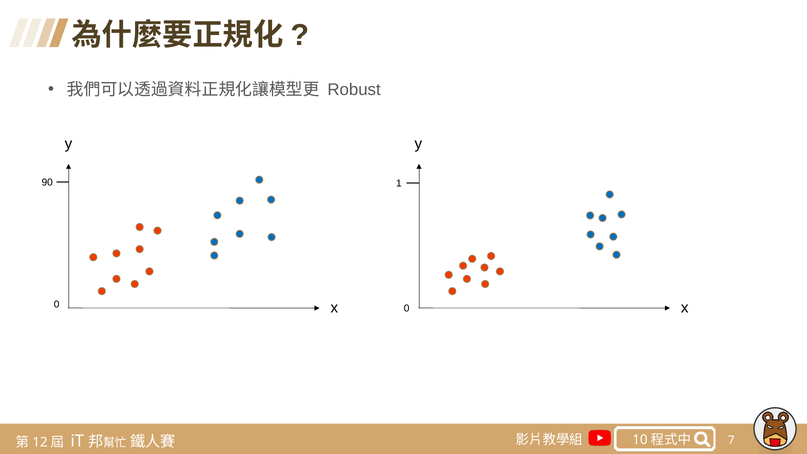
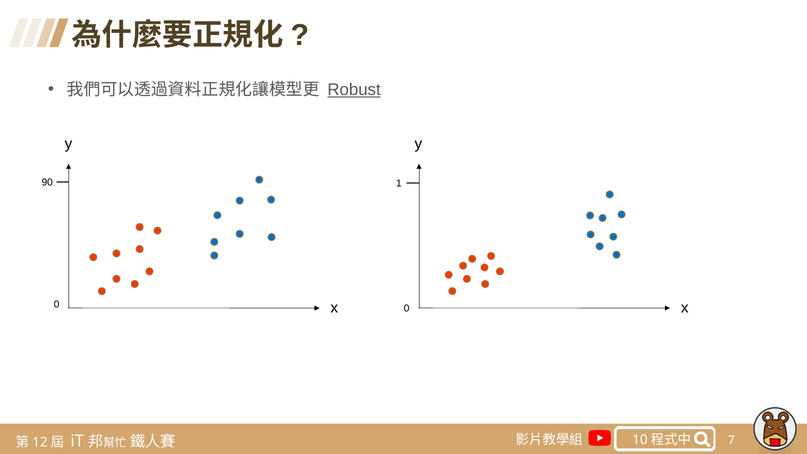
Robust underline: none -> present
